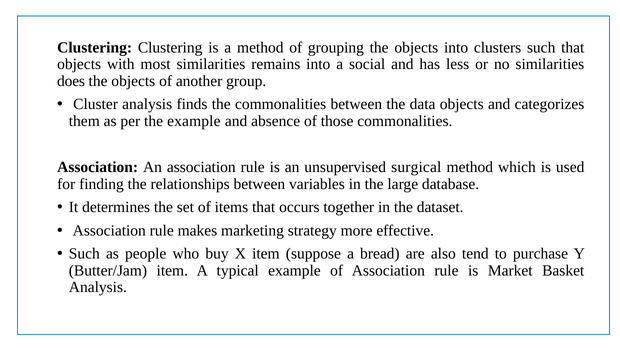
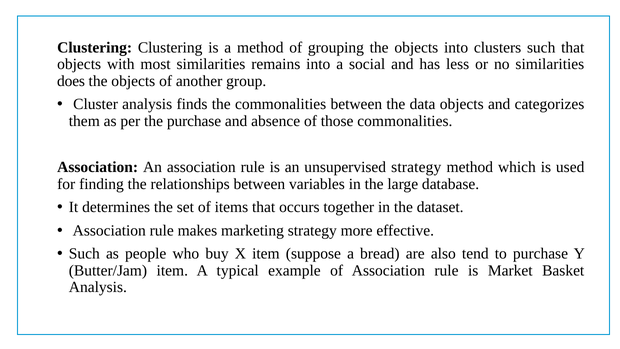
the example: example -> purchase
unsupervised surgical: surgical -> strategy
